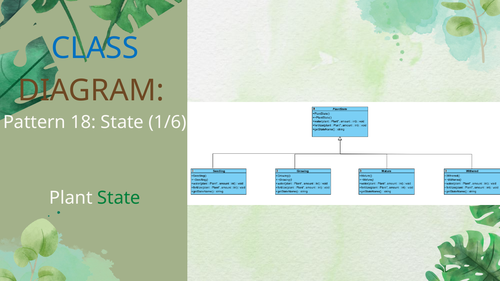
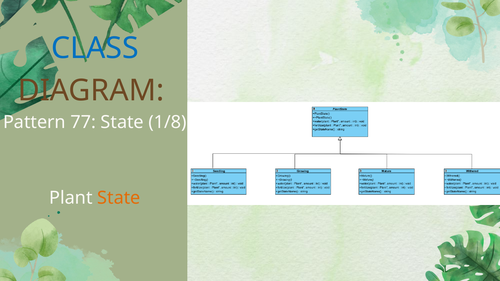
18: 18 -> 77
1/6: 1/6 -> 1/8
State at (119, 198) colour: green -> orange
